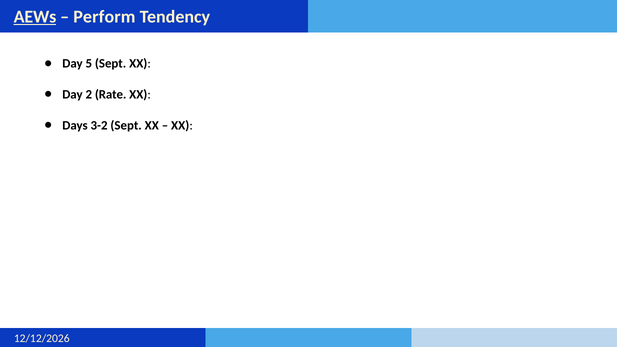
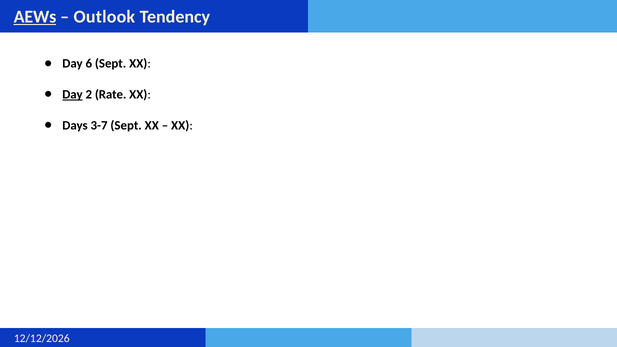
Perform: Perform -> Outlook
5: 5 -> 6
Day at (73, 94) underline: none -> present
3-2: 3-2 -> 3-7
